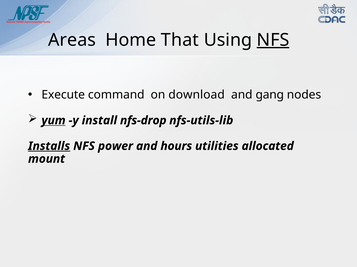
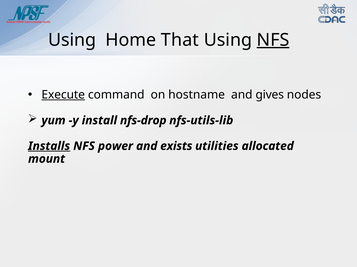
Areas at (72, 40): Areas -> Using
Execute underline: none -> present
download: download -> hostname
gang: gang -> gives
yum underline: present -> none
hours: hours -> exists
